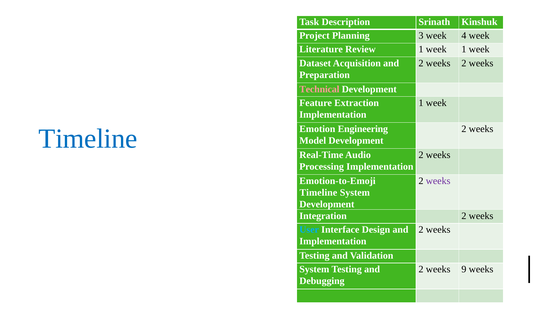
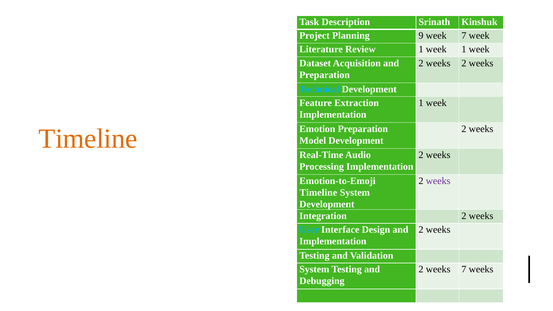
3: 3 -> 9
week 4: 4 -> 7
Technical colour: pink -> light blue
Emotion Engineering: Engineering -> Preparation
Timeline at (88, 139) colour: blue -> orange
weeks 9: 9 -> 7
